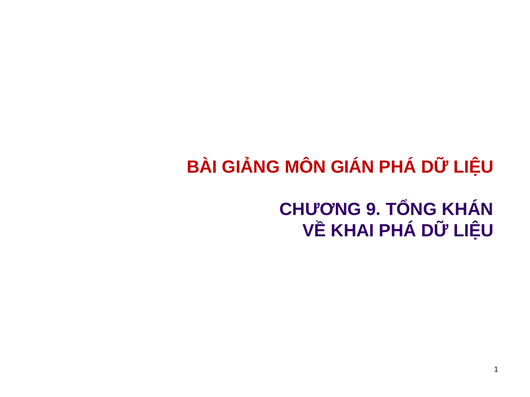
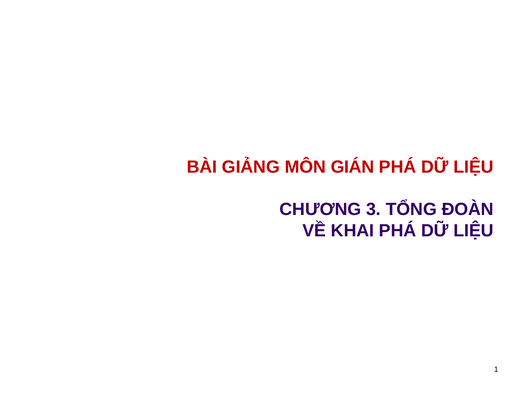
9: 9 -> 3
KHÁN: KHÁN -> ĐOÀN
